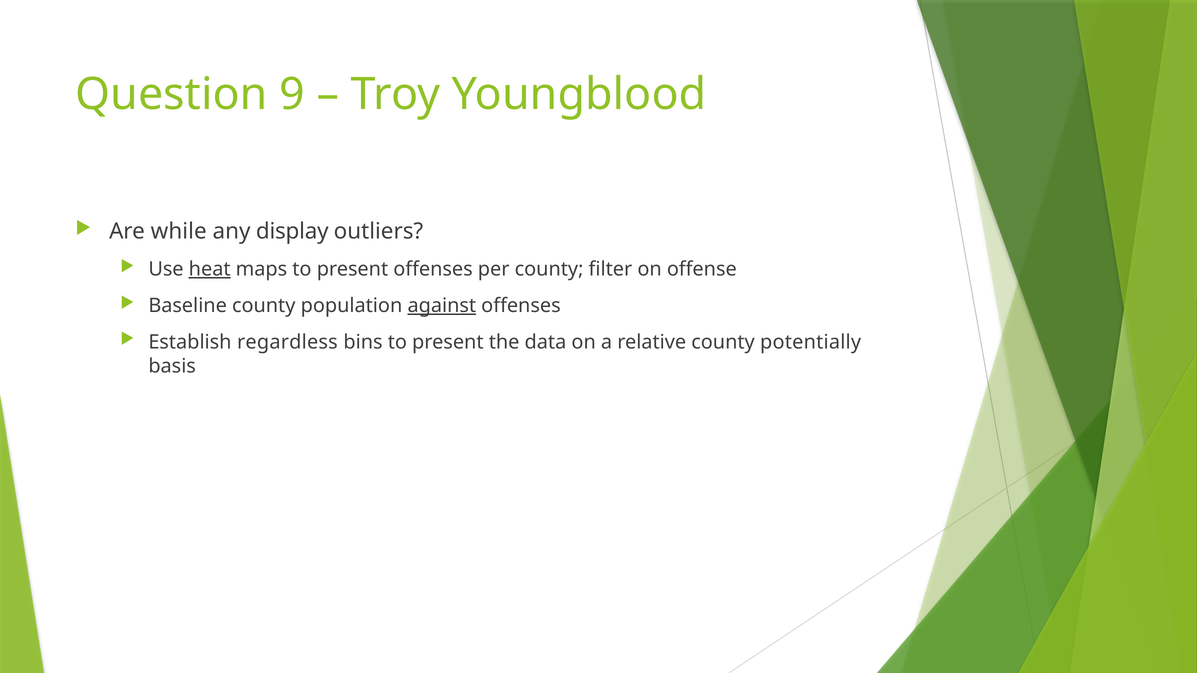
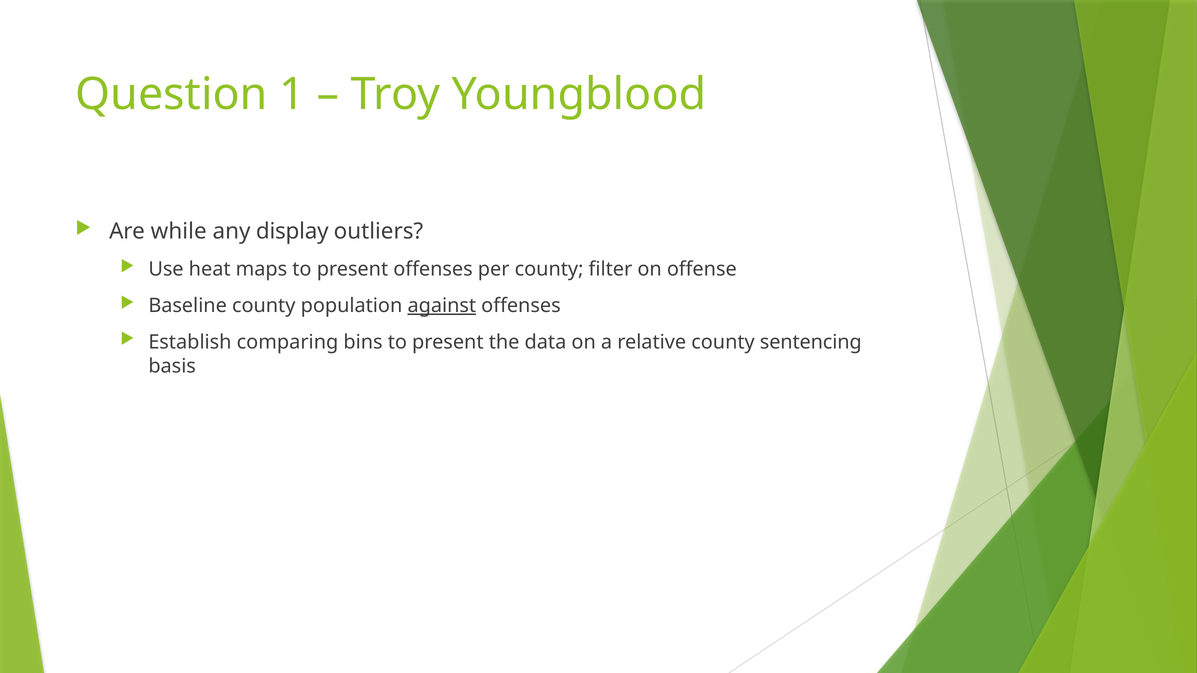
9: 9 -> 1
heat underline: present -> none
regardless: regardless -> comparing
potentially: potentially -> sentencing
